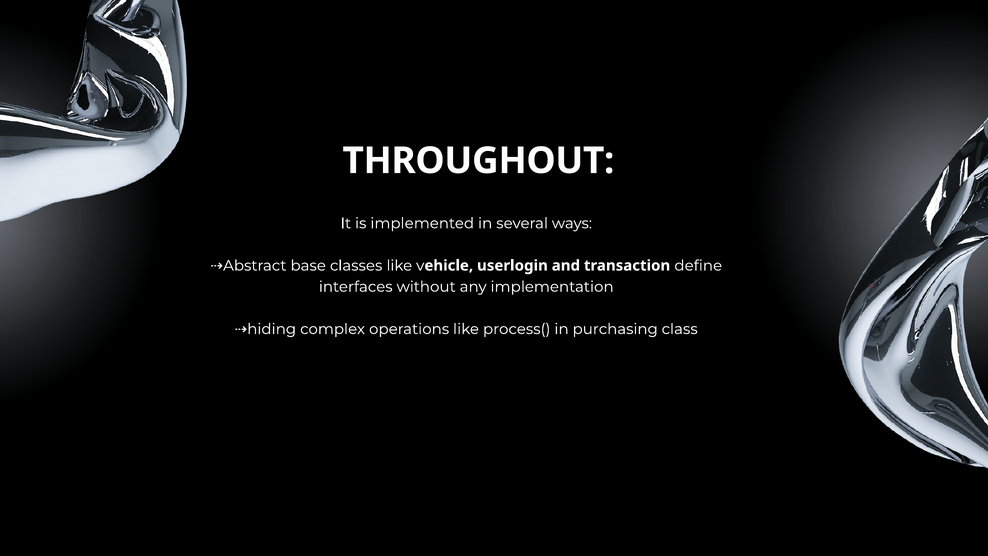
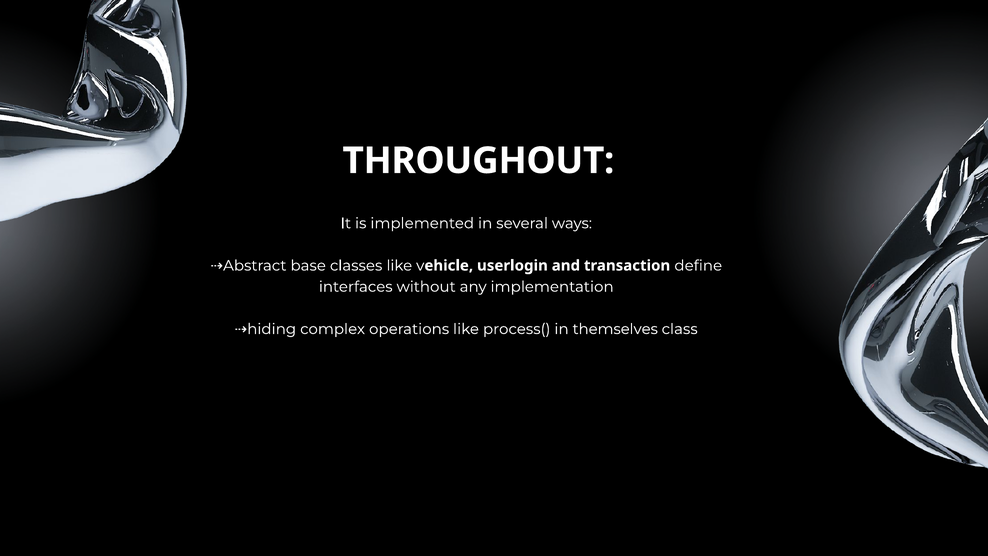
purchasing: purchasing -> themselves
